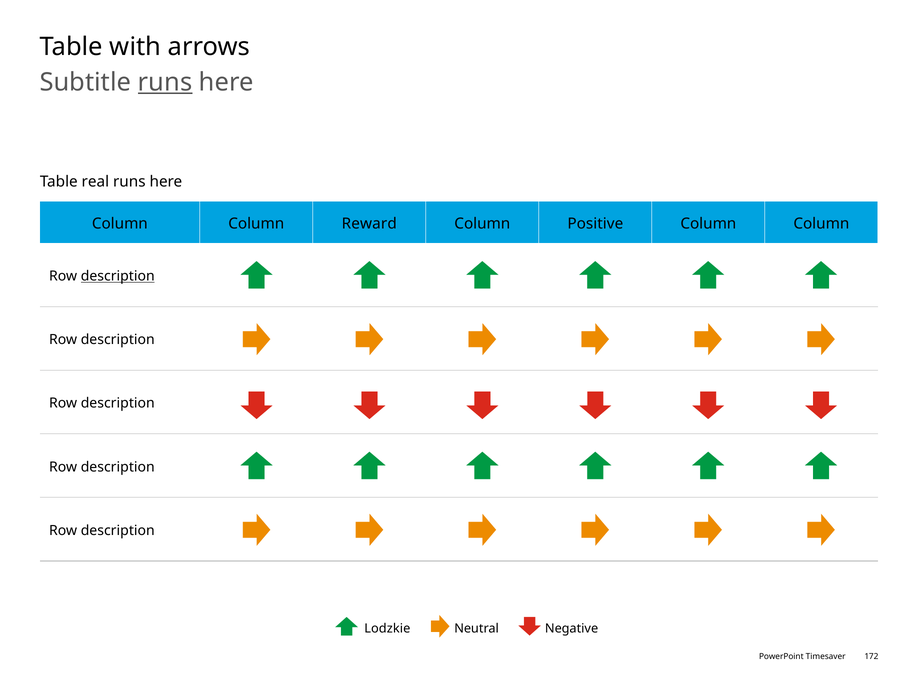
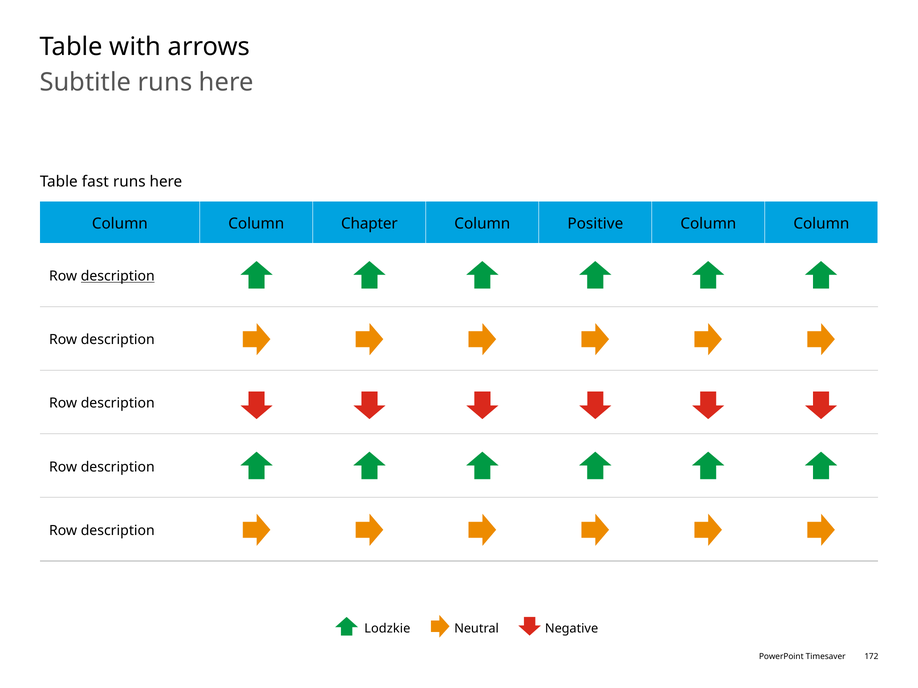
runs at (165, 83) underline: present -> none
real: real -> fast
Reward: Reward -> Chapter
